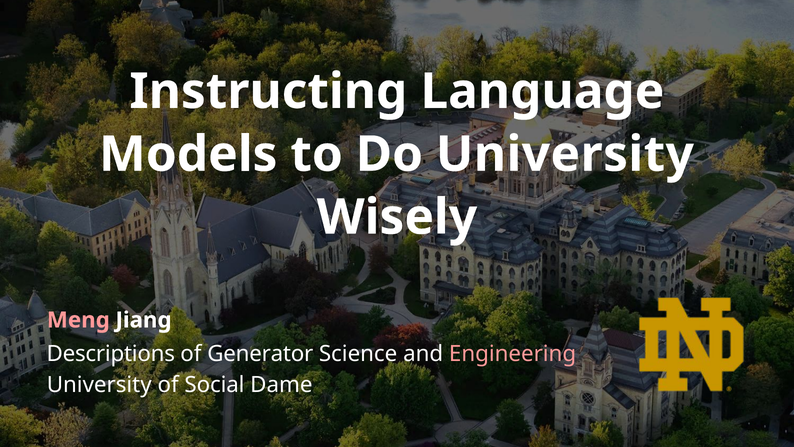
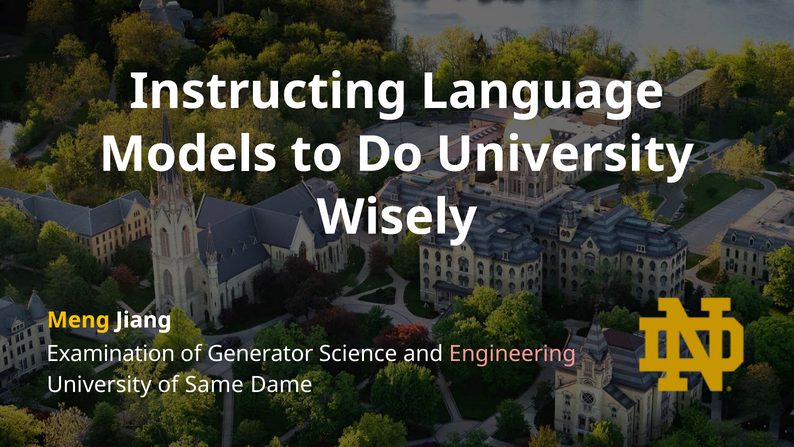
Meng colour: pink -> yellow
Descriptions: Descriptions -> Examination
Social: Social -> Same
